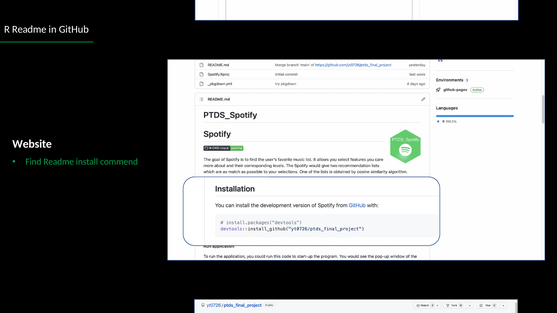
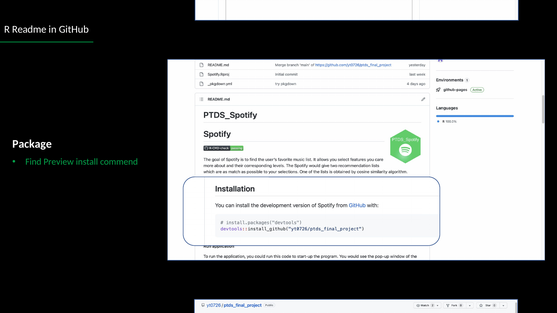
Website: Website -> Package
Find Readme: Readme -> Preview
